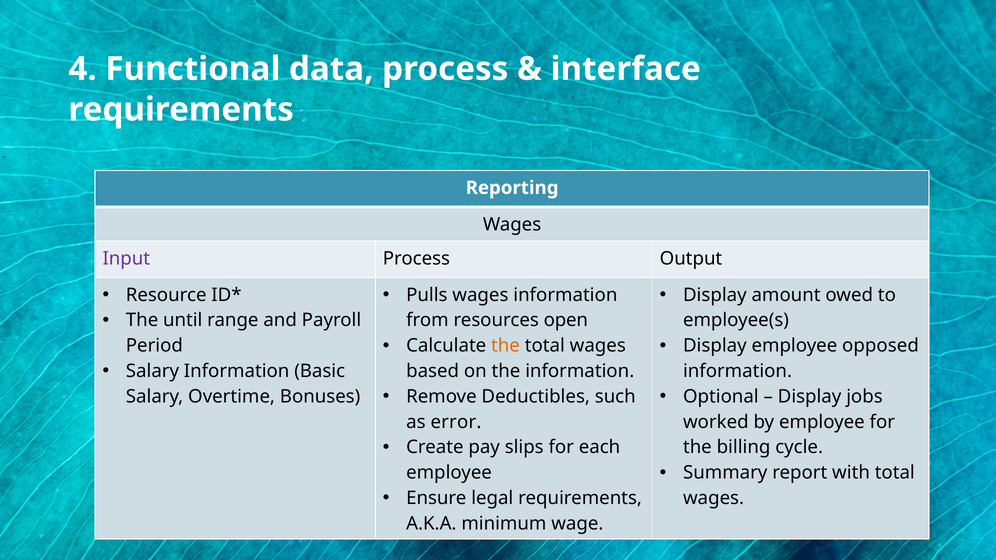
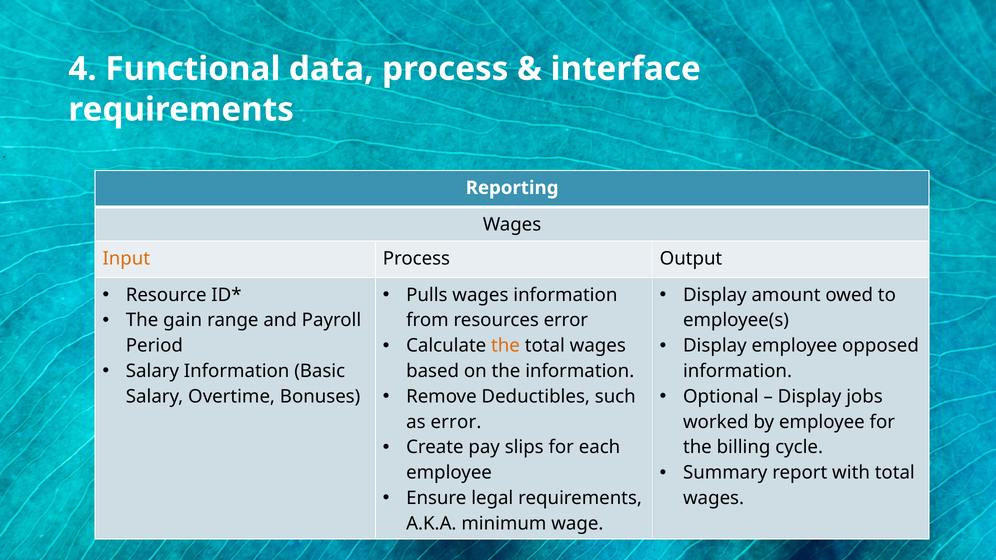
Input colour: purple -> orange
until: until -> gain
resources open: open -> error
